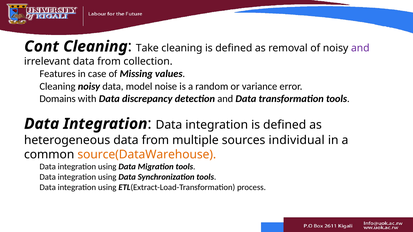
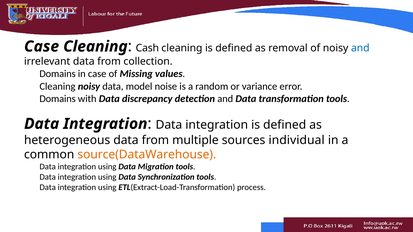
Cont at (42, 47): Cont -> Case
Take: Take -> Cash
and at (360, 48) colour: purple -> blue
Features at (58, 74): Features -> Domains
